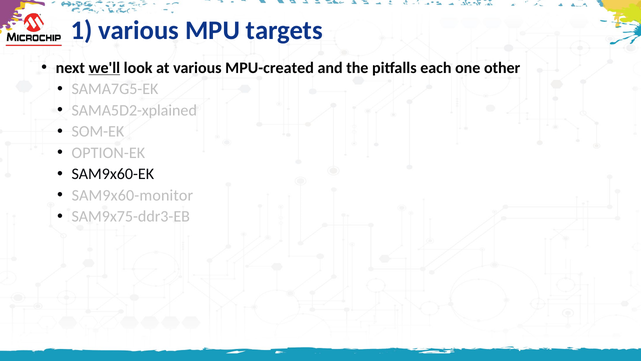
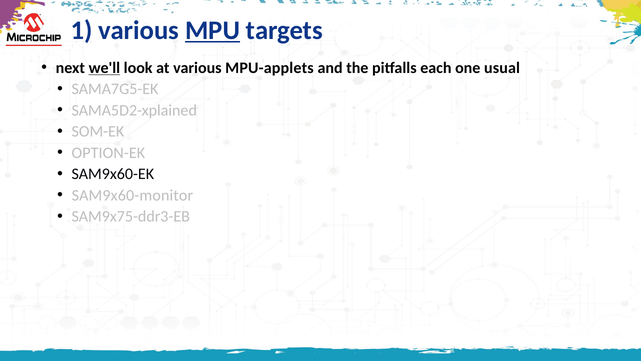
MPU underline: none -> present
MPU-created: MPU-created -> MPU-applets
other: other -> usual
